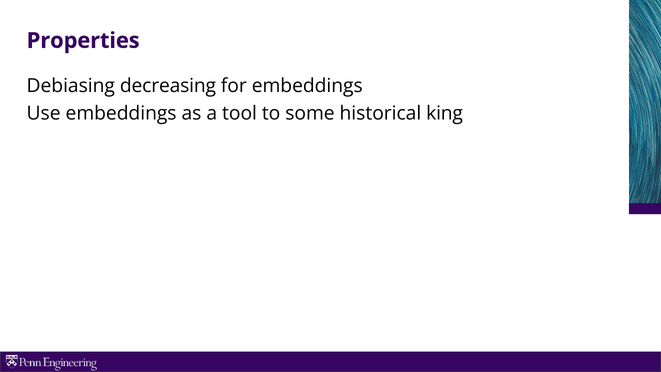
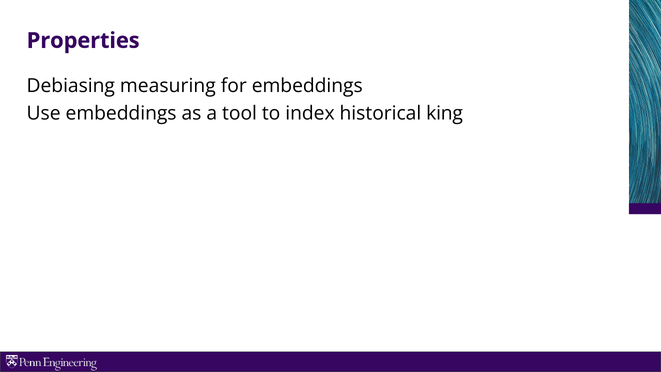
decreasing: decreasing -> measuring
some: some -> index
